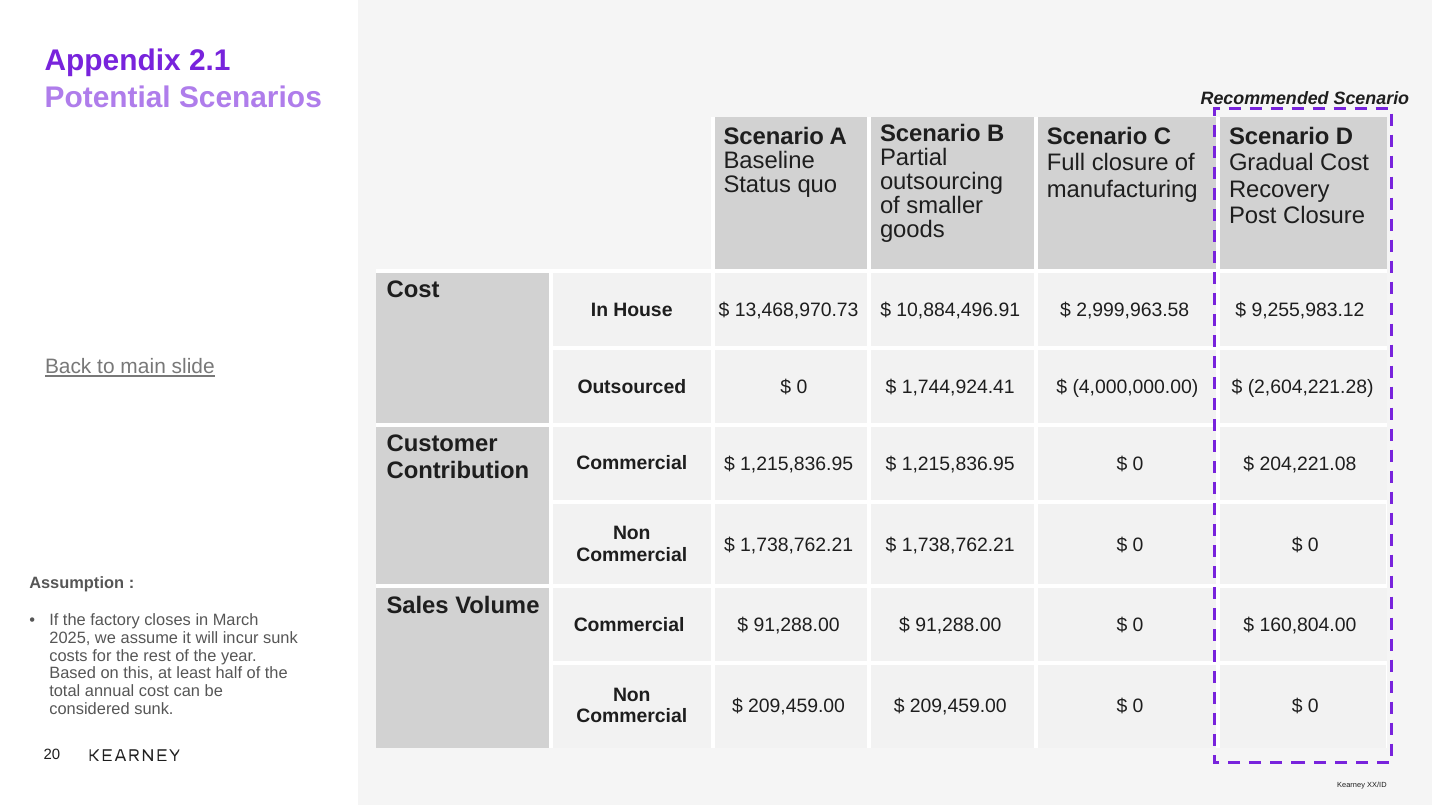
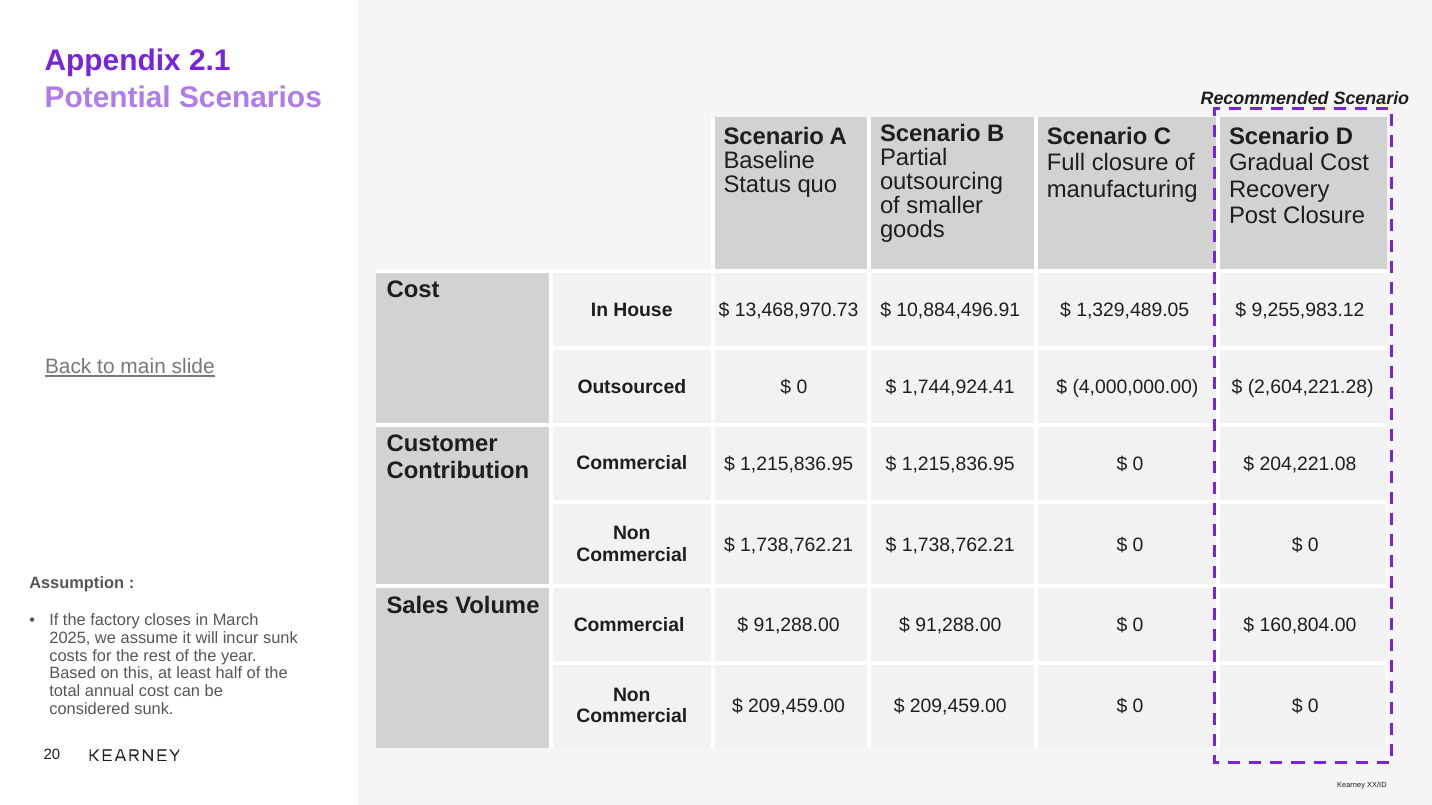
2,999,963.58: 2,999,963.58 -> 1,329,489.05
